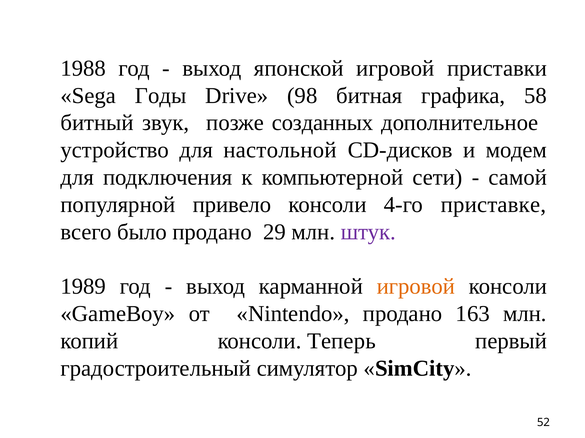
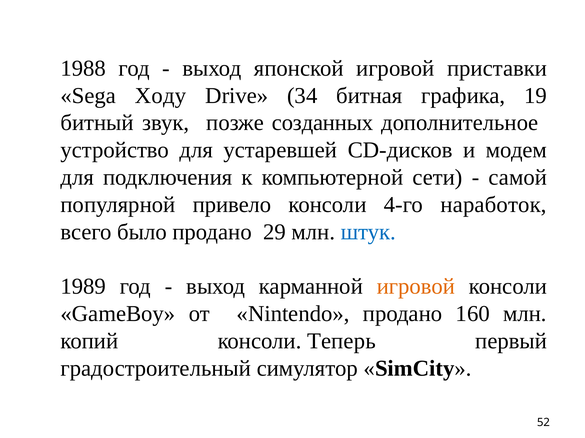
Годы: Годы -> Ходу
98: 98 -> 34
58: 58 -> 19
настольной: настольной -> устаревшей
приставке: приставке -> наработок
штук colour: purple -> blue
163: 163 -> 160
